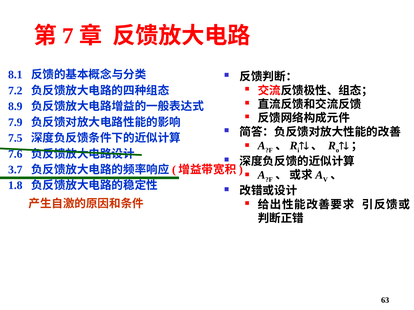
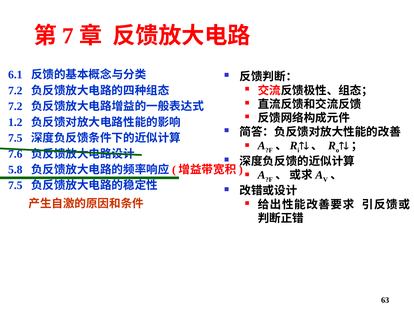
8.1: 8.1 -> 6.1
8.9 at (15, 107): 8.9 -> 7.2
7.9: 7.9 -> 1.2
3.7: 3.7 -> 5.8
1.8 at (15, 186): 1.8 -> 7.5
